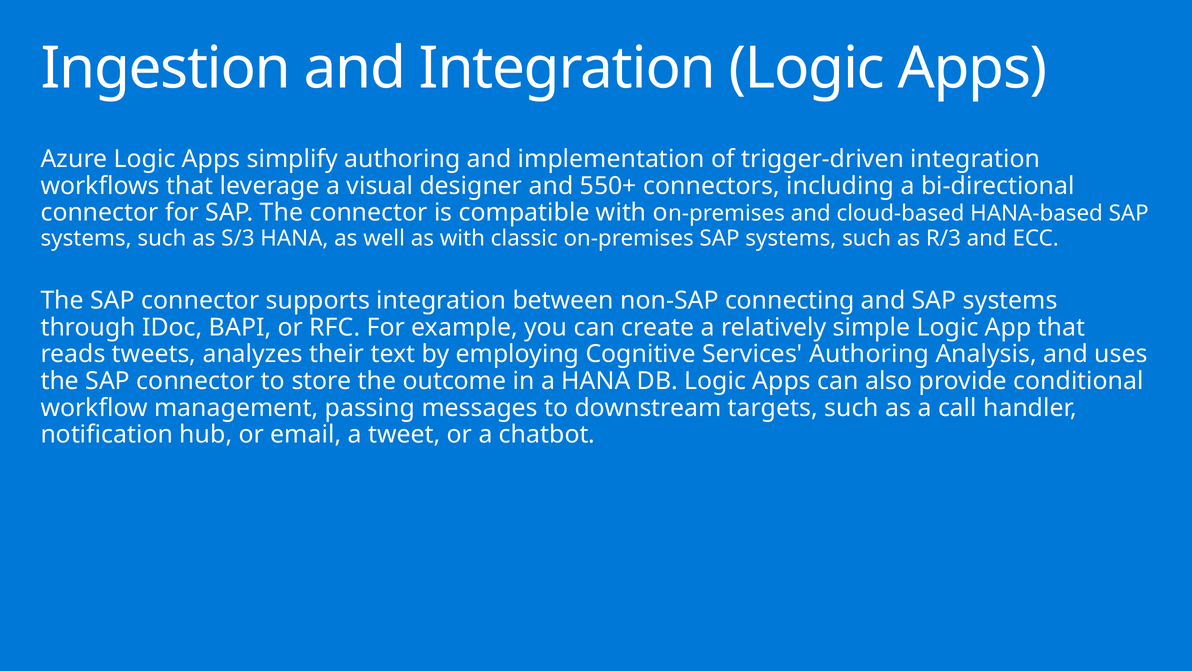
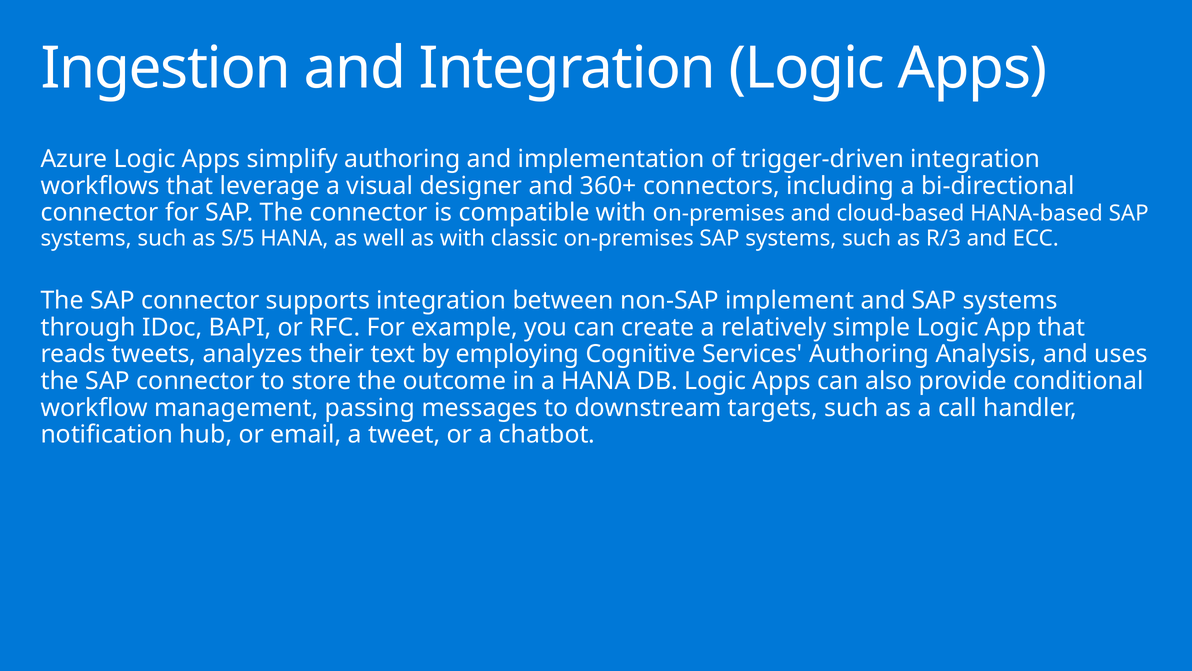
550+: 550+ -> 360+
S/3: S/3 -> S/5
connecting: connecting -> implement
